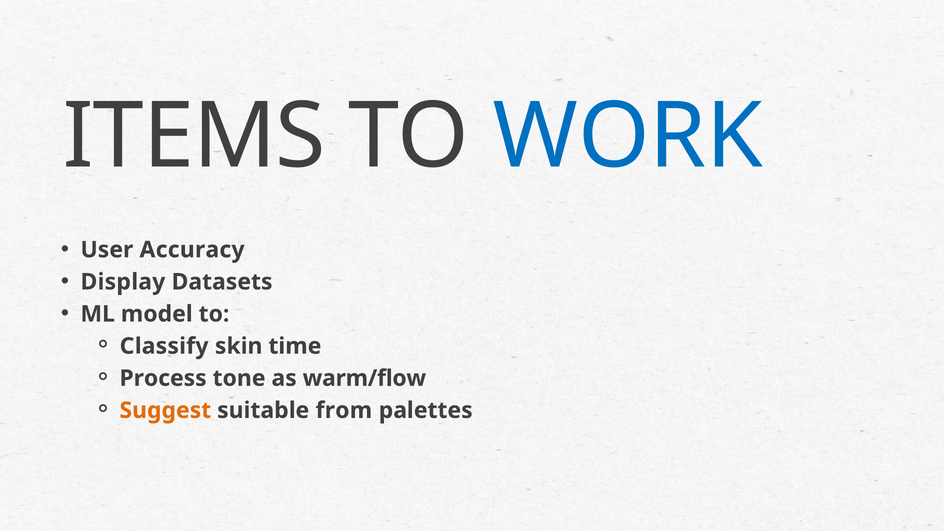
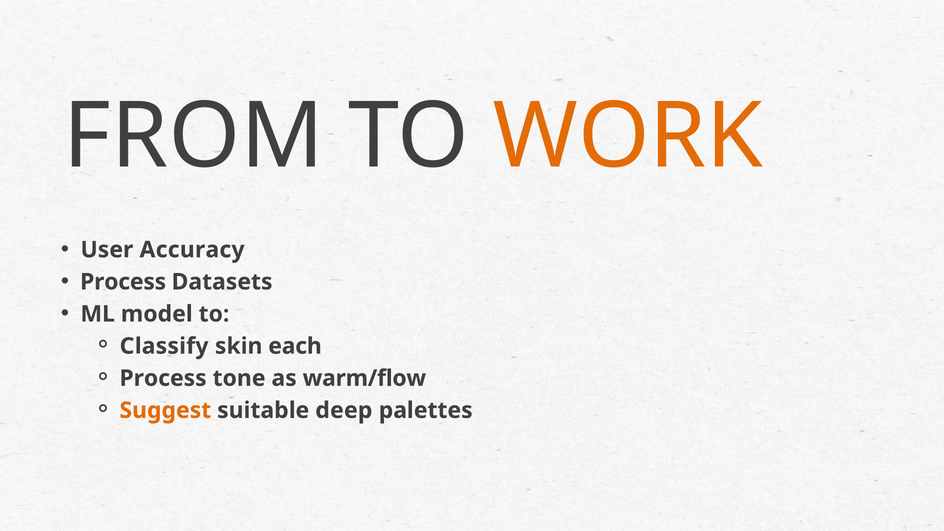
ITEMS: ITEMS -> FROM
WORK colour: blue -> orange
Display at (123, 282): Display -> Process
time: time -> each
from: from -> deep
